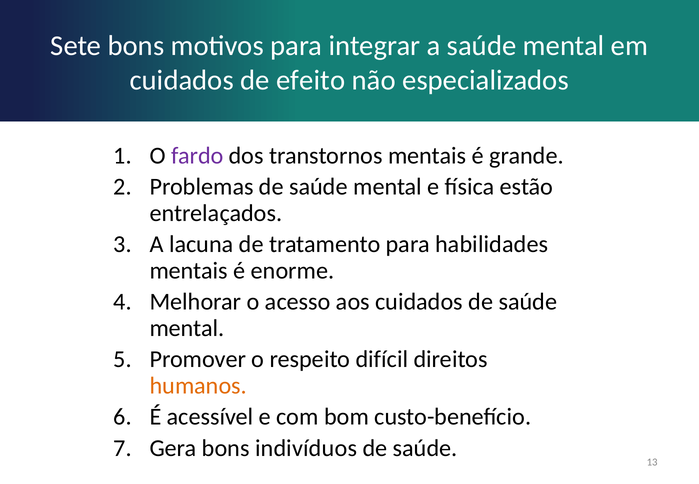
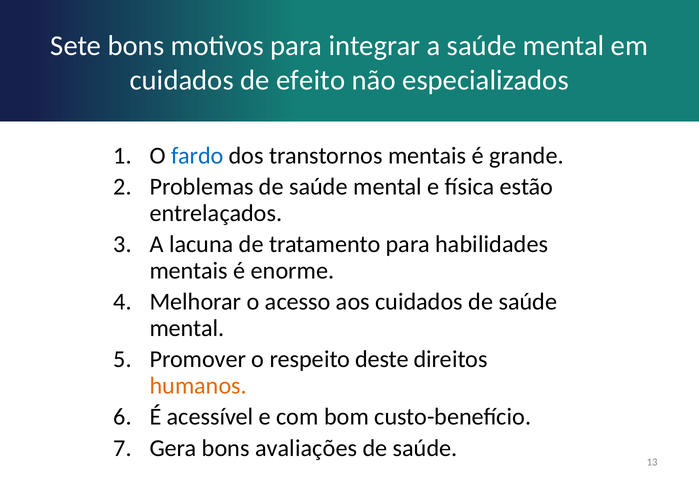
fardo colour: purple -> blue
difícil: difícil -> deste
indivíduos: indivíduos -> avaliações
